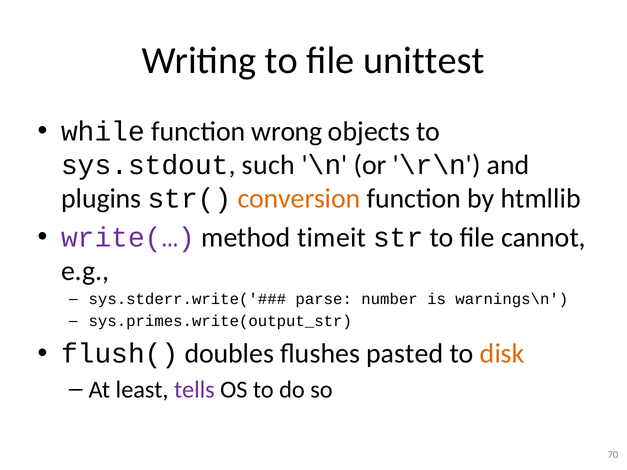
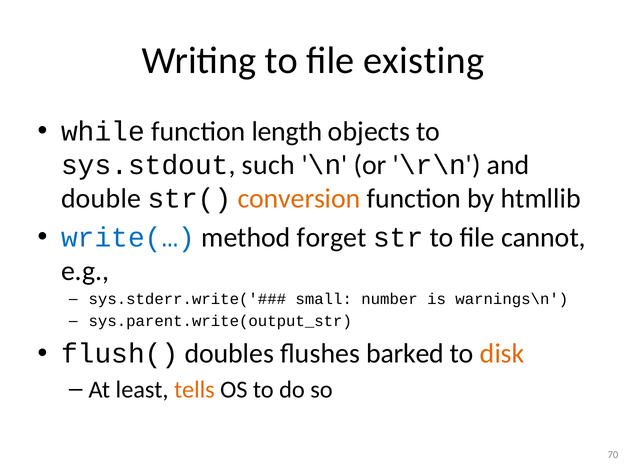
unittest: unittest -> existing
wrong: wrong -> length
plugins: plugins -> double
write(… colour: purple -> blue
timeit: timeit -> forget
parse: parse -> small
sys.primes.write(output_str: sys.primes.write(output_str -> sys.parent.write(output_str
pasted: pasted -> barked
tells colour: purple -> orange
